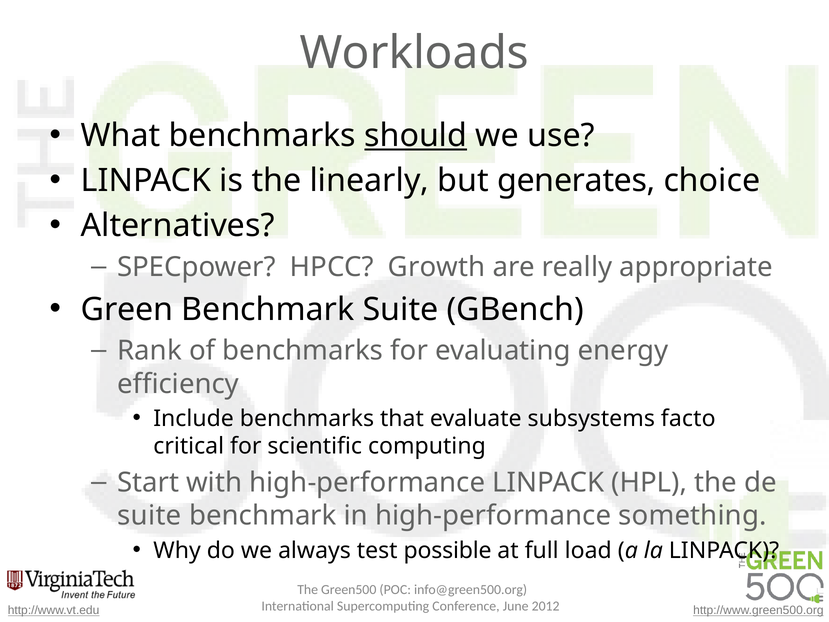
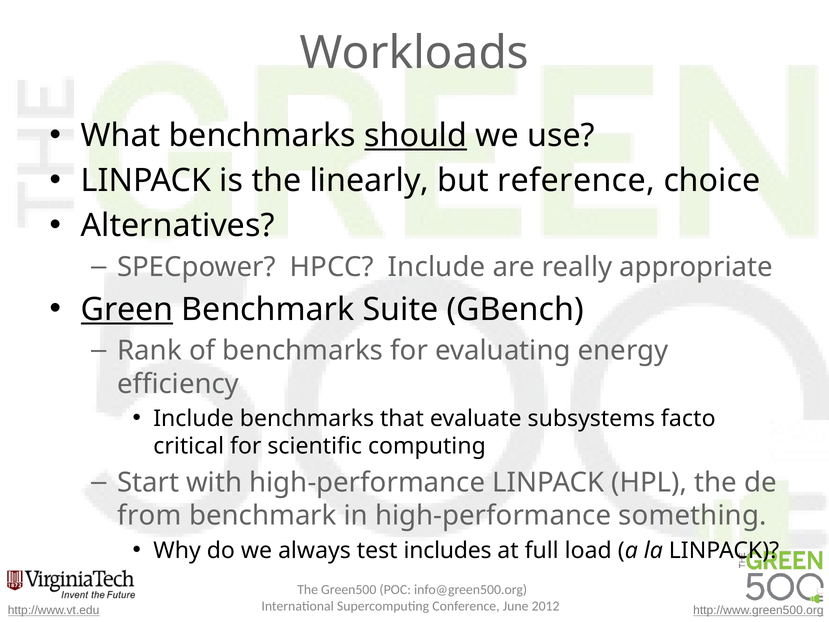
generates: generates -> reference
HPCC Growth: Growth -> Include
Green underline: none -> present
suite at (149, 516): suite -> from
possible: possible -> includes
